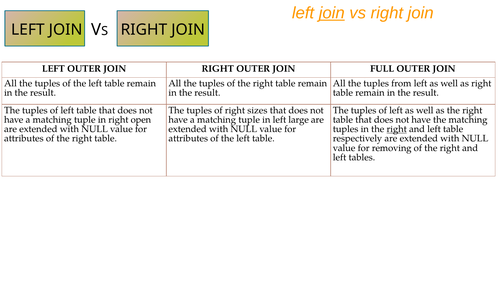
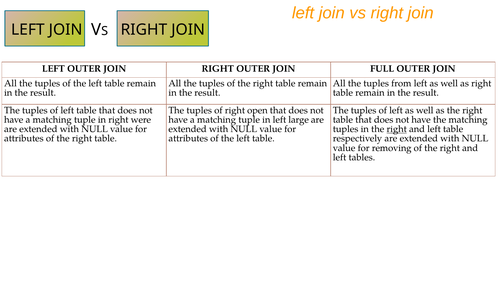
join at (332, 13) underline: present -> none
sizes: sizes -> open
open: open -> were
